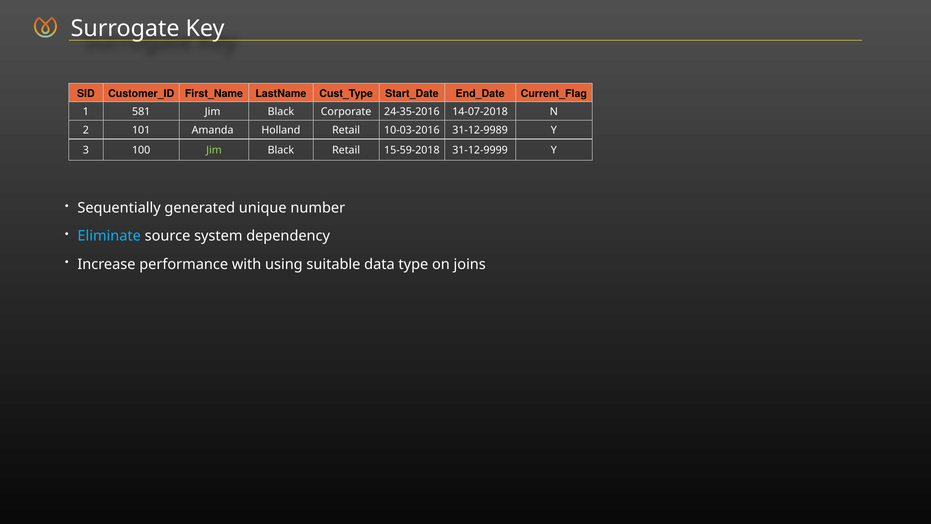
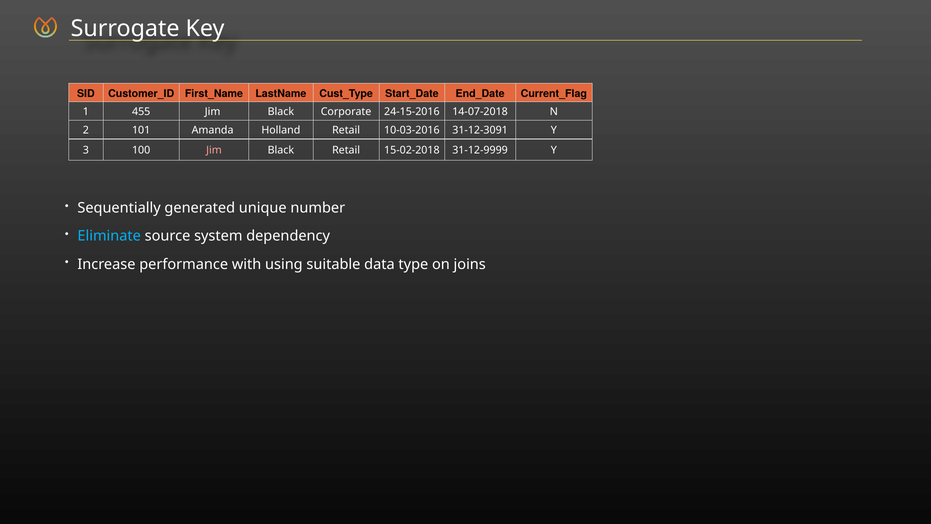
581: 581 -> 455
24-35-2016: 24-35-2016 -> 24-15-2016
31-12-9989: 31-12-9989 -> 31-12-3091
Jim at (214, 150) colour: light green -> pink
15-59-2018: 15-59-2018 -> 15-02-2018
